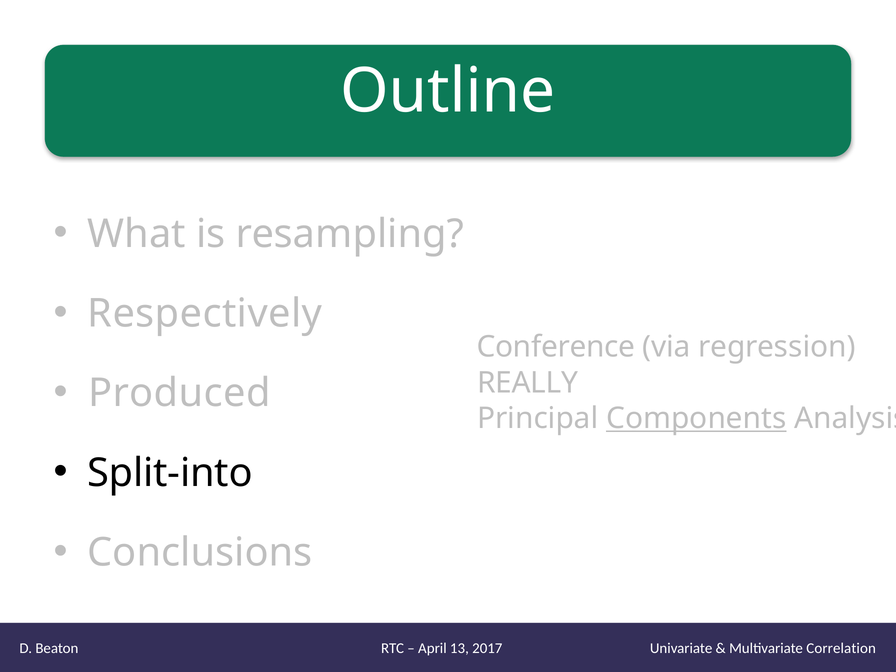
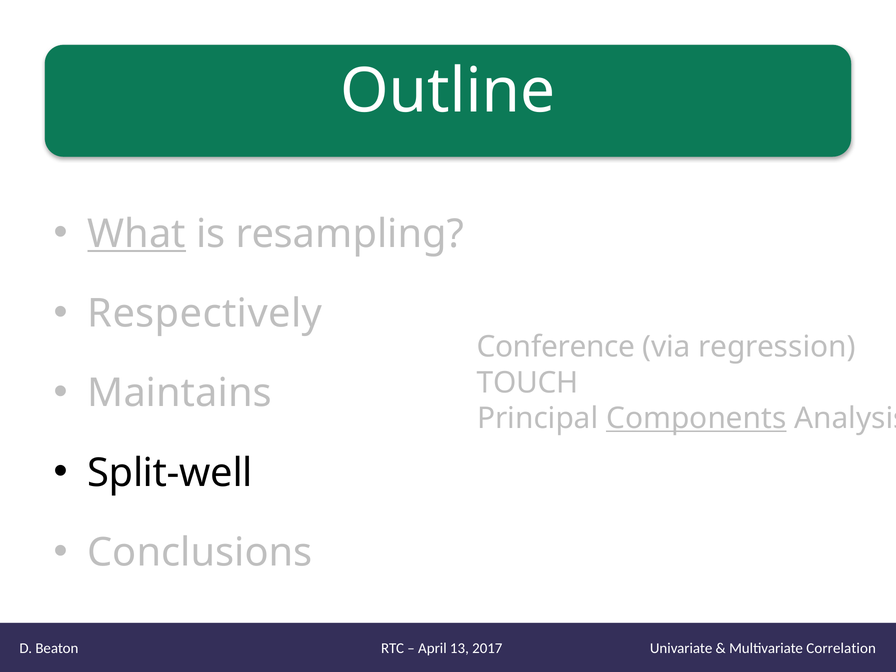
What underline: none -> present
Produced: Produced -> Maintains
REALLY: REALLY -> TOUCH
Split-into: Split-into -> Split-well
